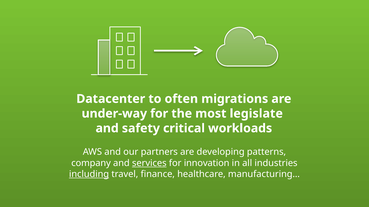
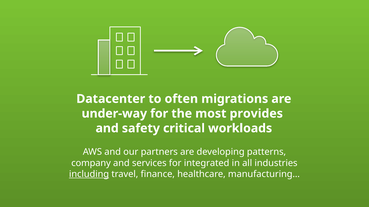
legislate: legislate -> provides
services underline: present -> none
innovation: innovation -> integrated
